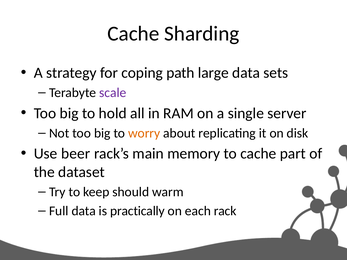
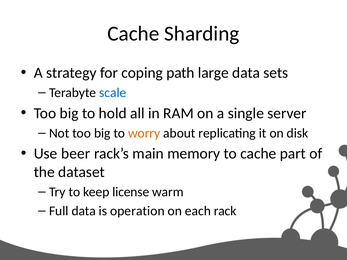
scale colour: purple -> blue
should: should -> license
practically: practically -> operation
